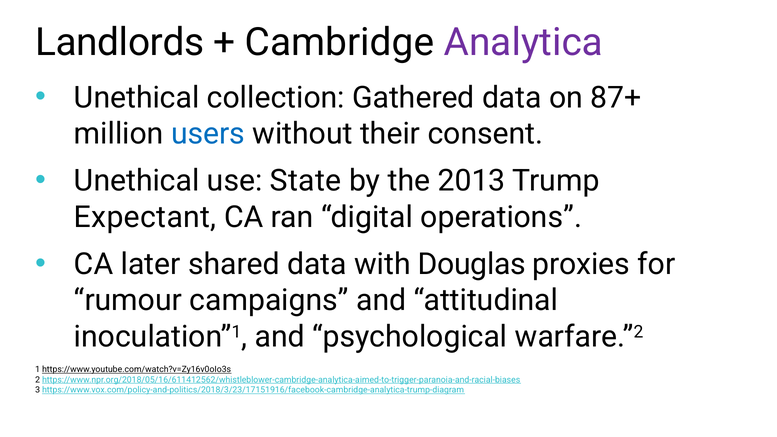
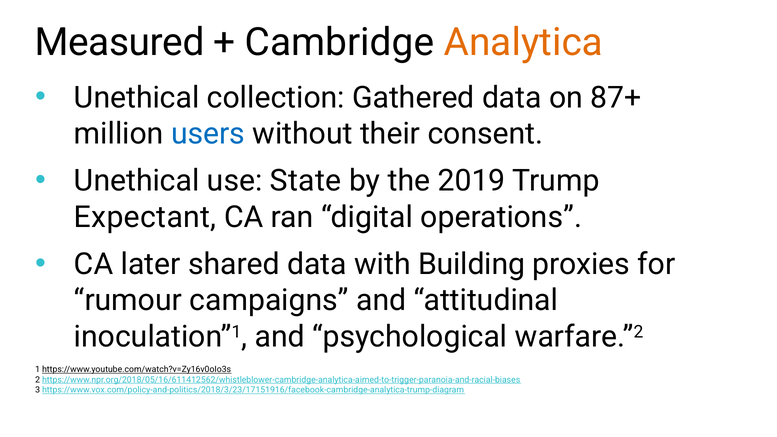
Landlords: Landlords -> Measured
Analytica colour: purple -> orange
2013: 2013 -> 2019
Douglas: Douglas -> Building
